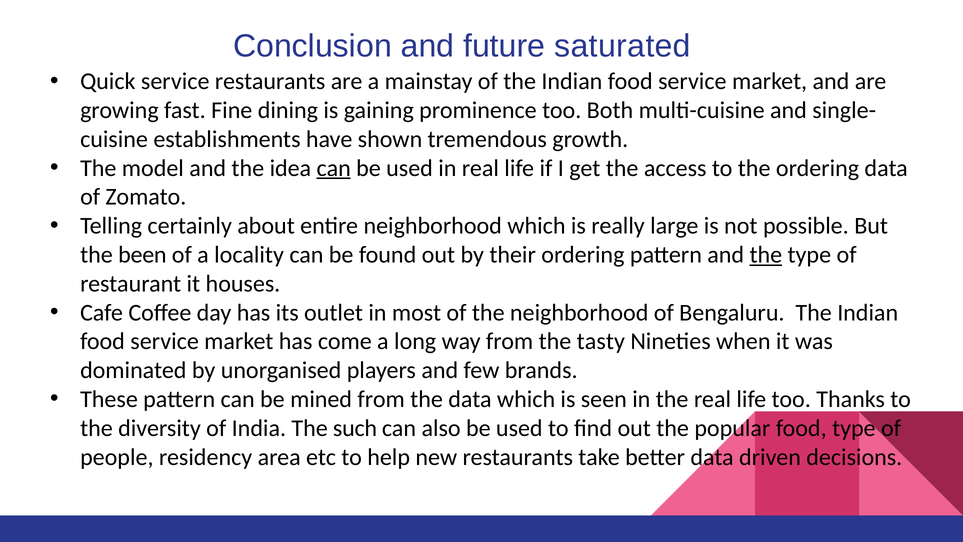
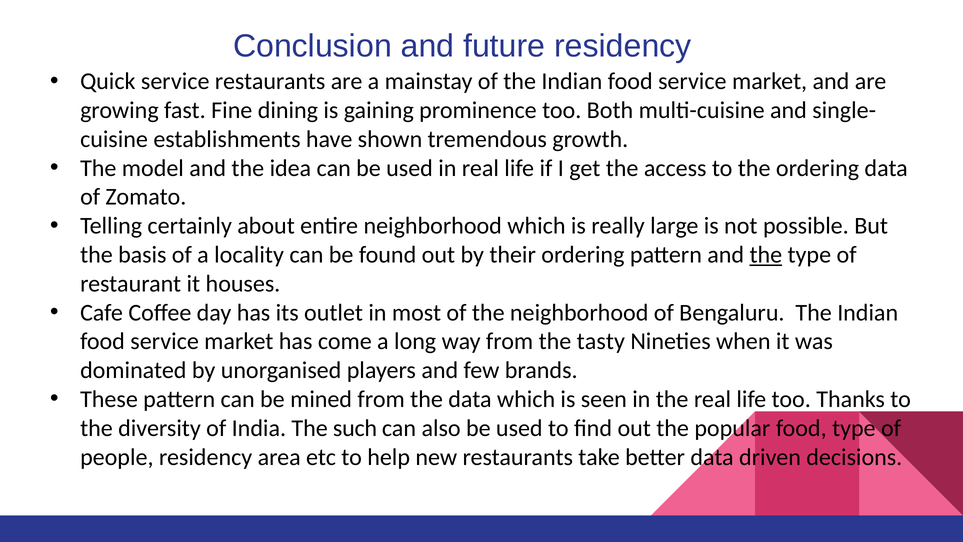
future saturated: saturated -> residency
can at (334, 168) underline: present -> none
been: been -> basis
